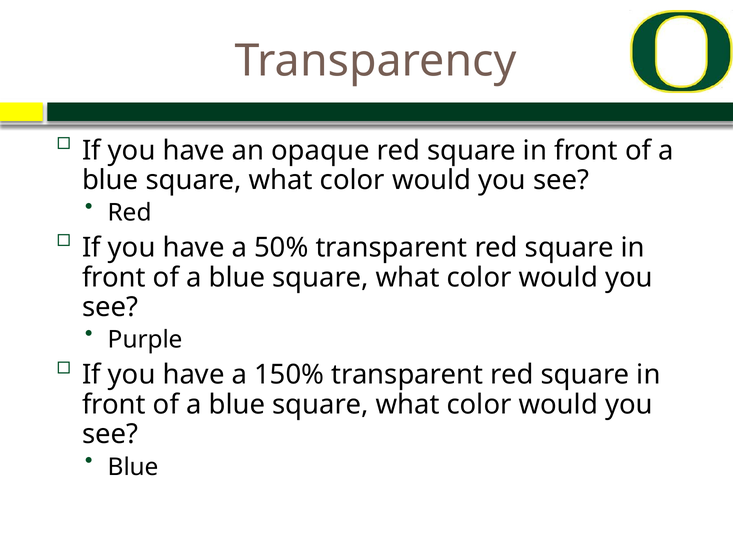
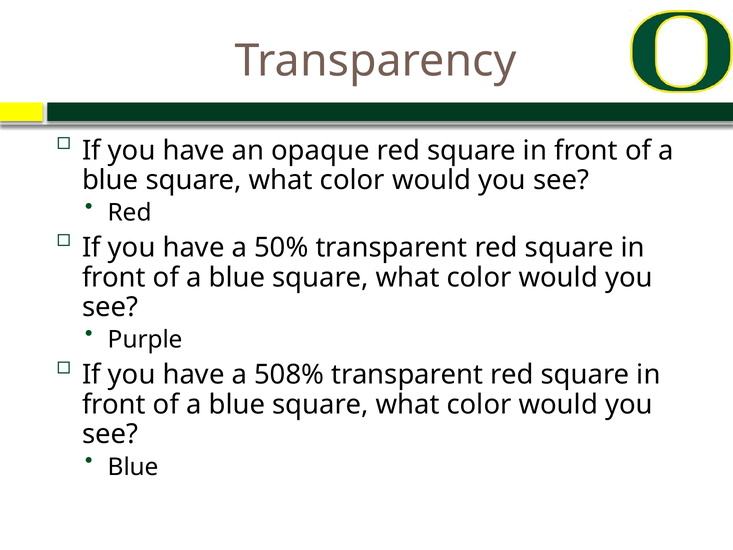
150%: 150% -> 508%
